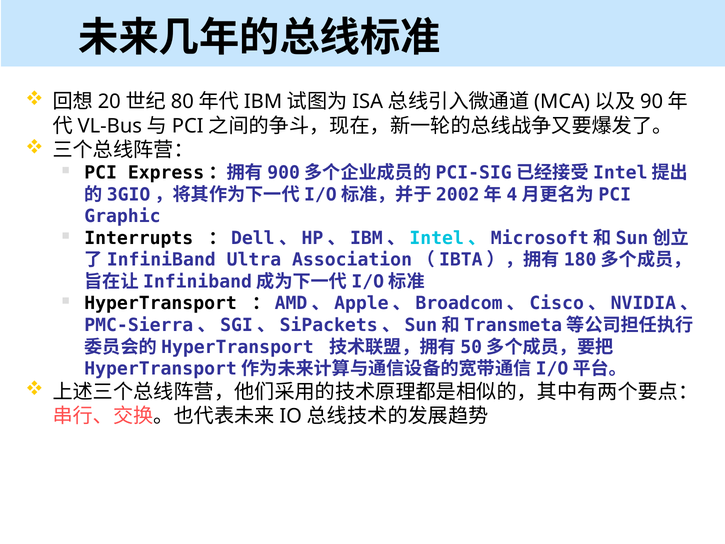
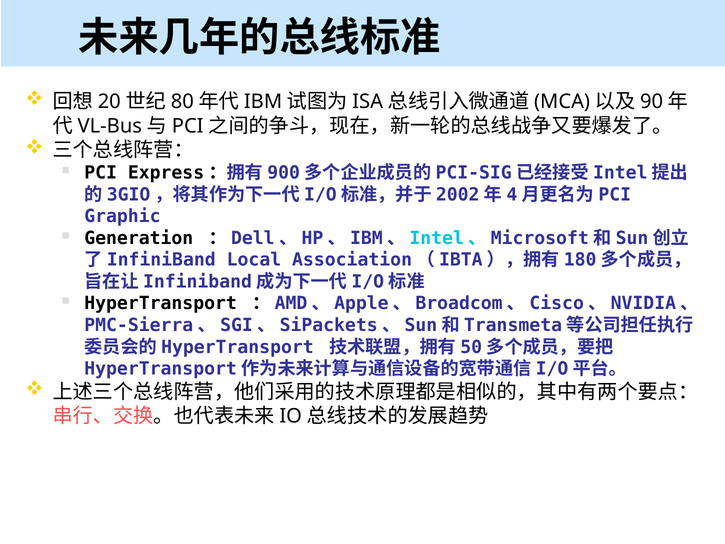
Interrupts: Interrupts -> Generation
Ultra: Ultra -> Local
